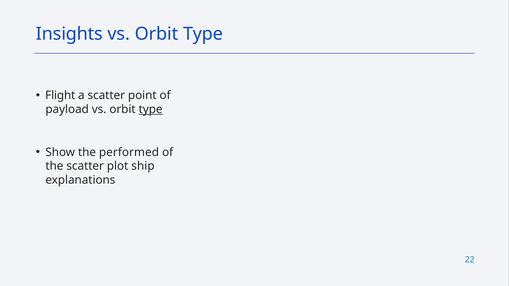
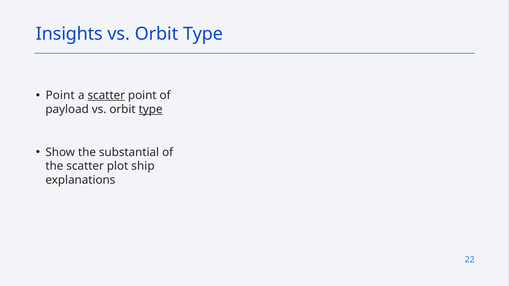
Flight at (60, 96): Flight -> Point
scatter at (106, 96) underline: none -> present
performed: performed -> substantial
